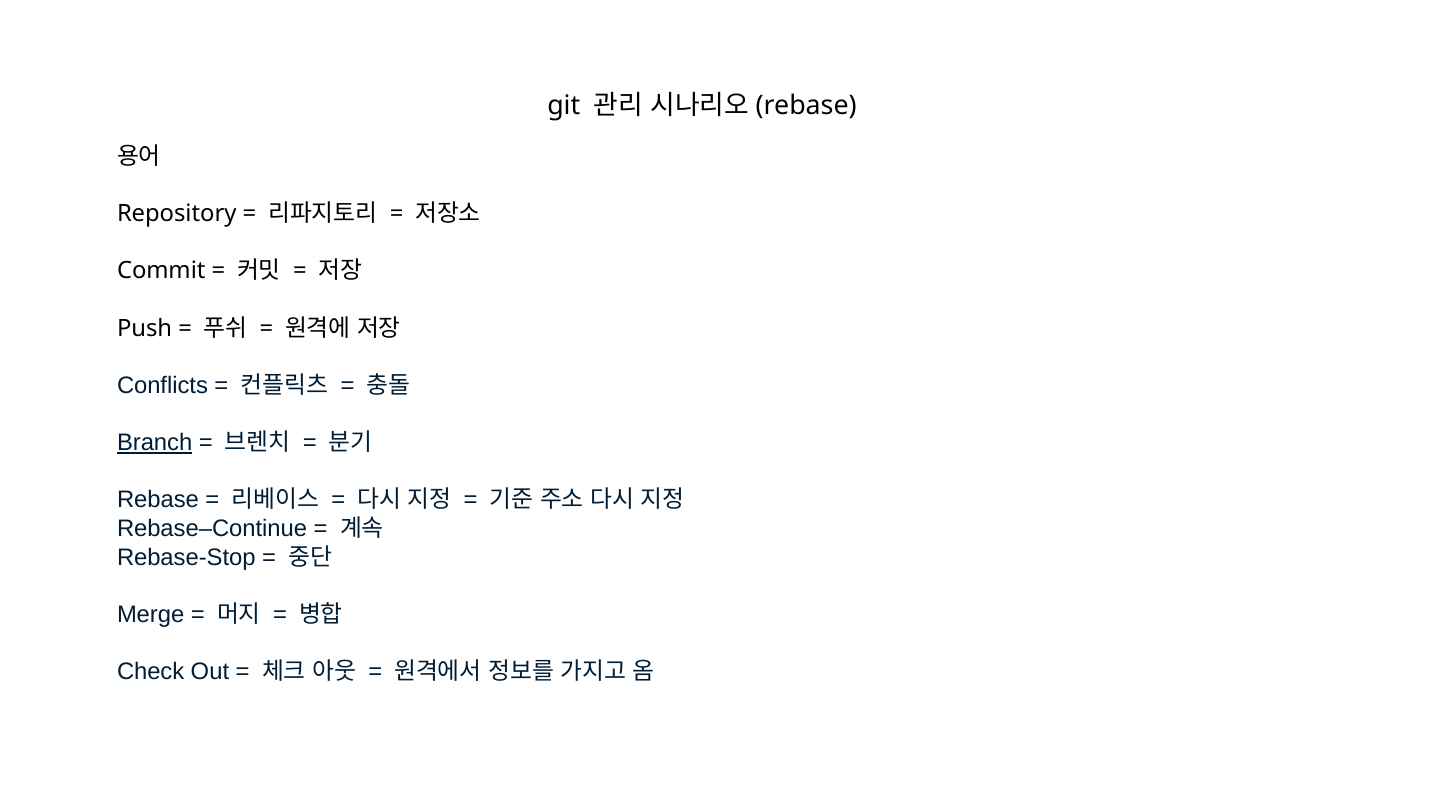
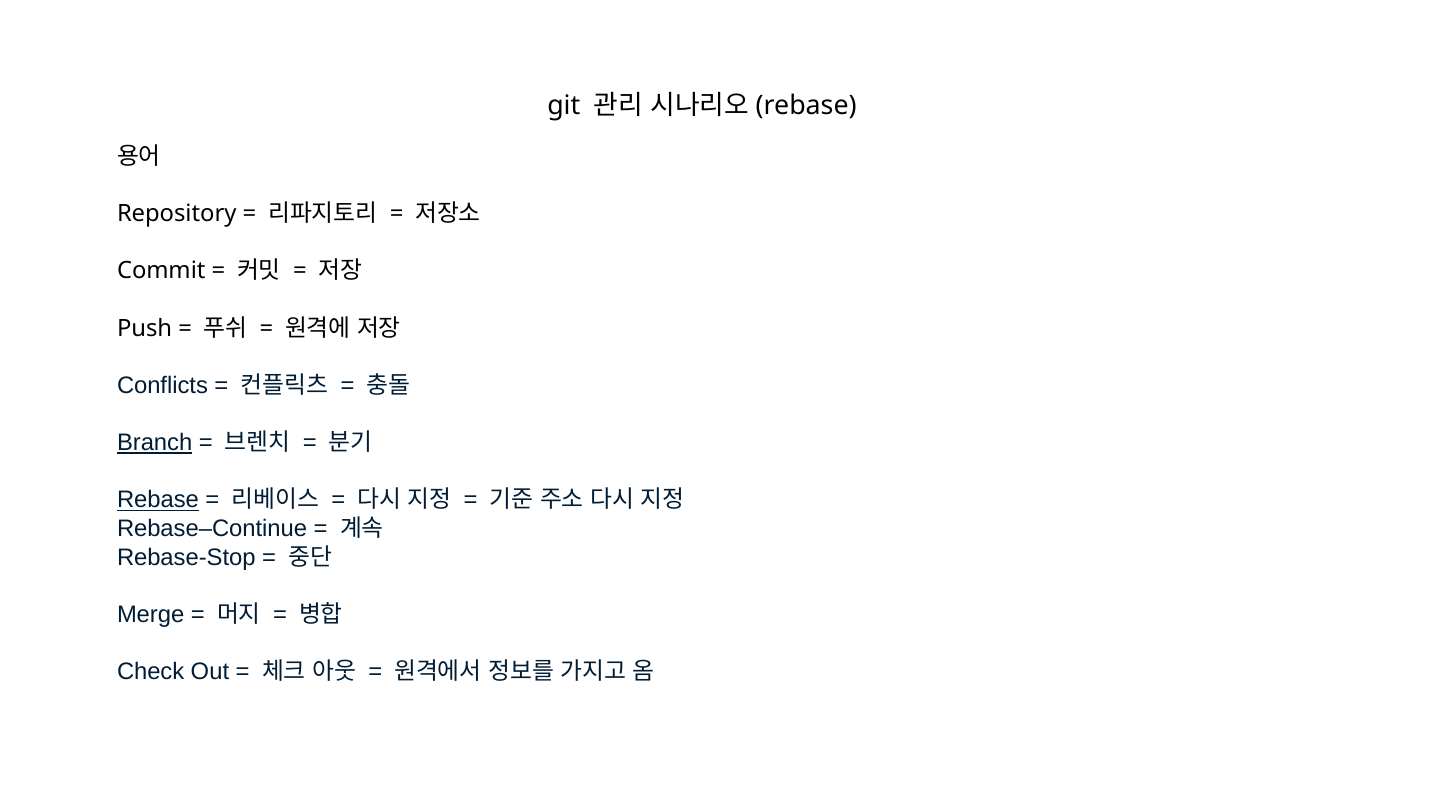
Rebase underline: none -> present
